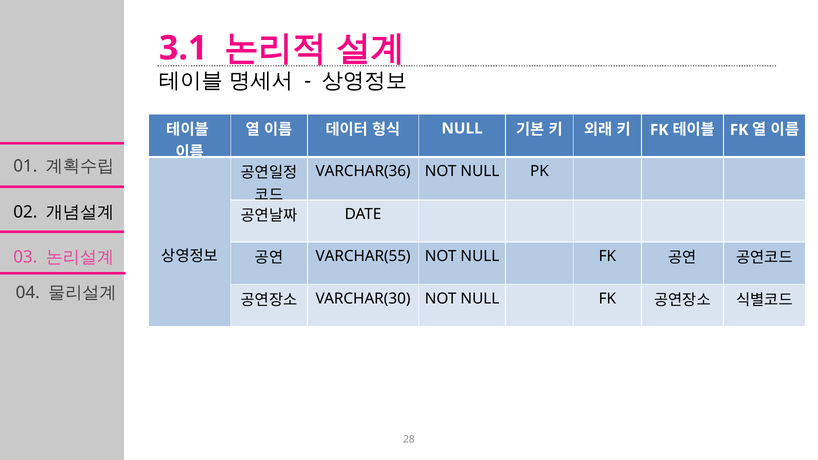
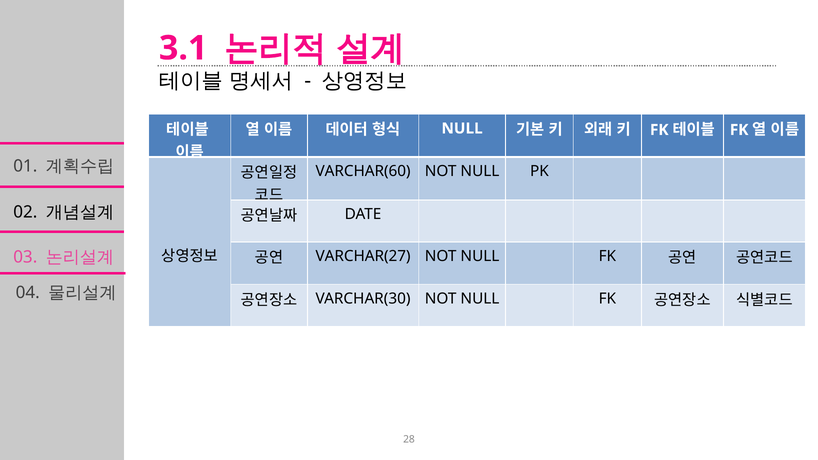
VARCHAR(36: VARCHAR(36 -> VARCHAR(60
VARCHAR(55: VARCHAR(55 -> VARCHAR(27
